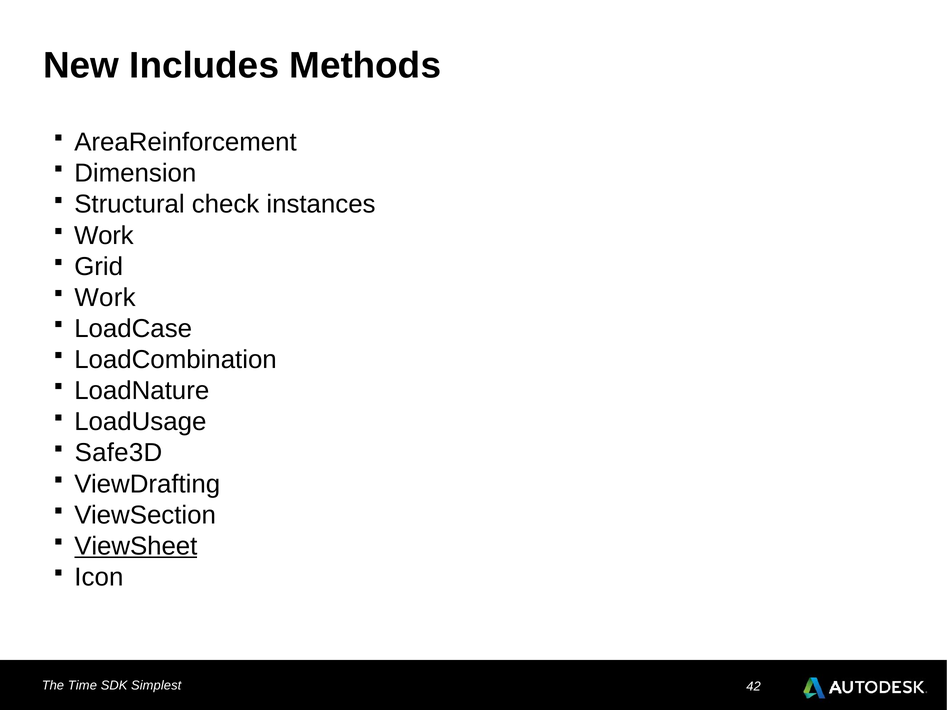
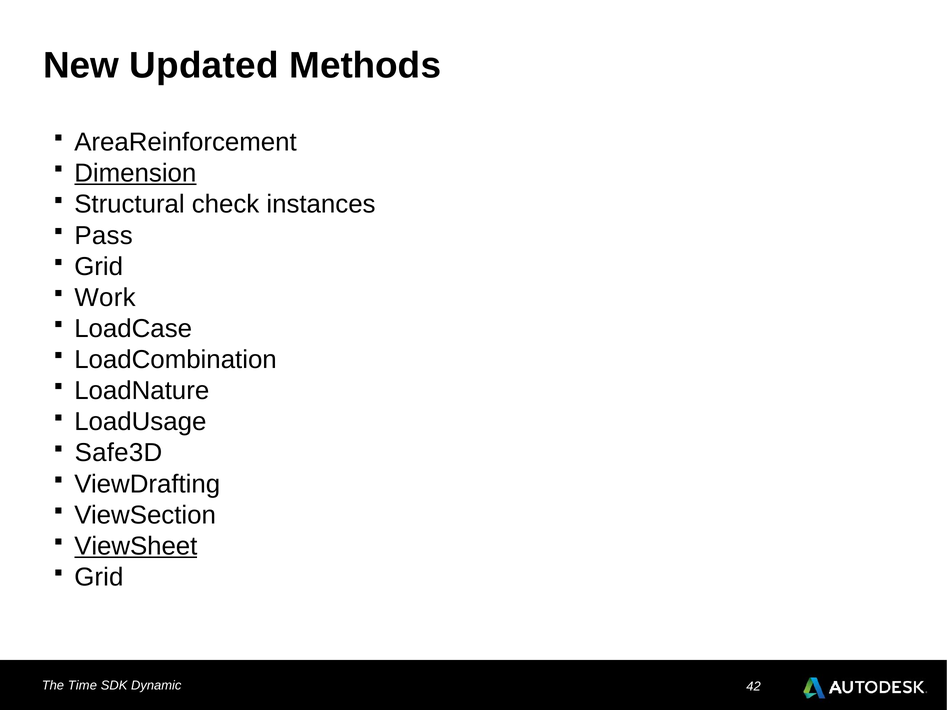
Includes: Includes -> Updated
Dimension underline: none -> present
Work at (104, 236): Work -> Pass
Icon at (99, 577): Icon -> Grid
Simplest: Simplest -> Dynamic
